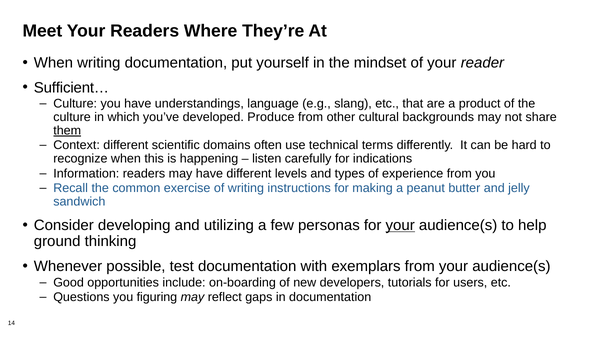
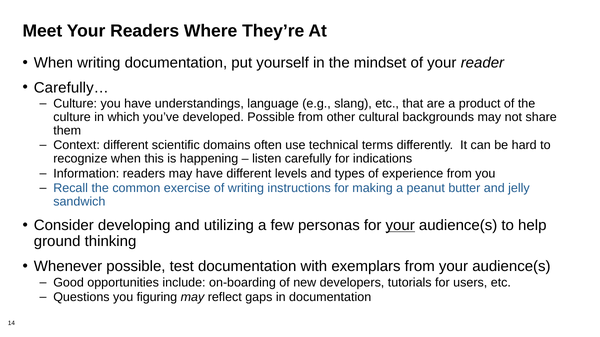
Sufficient…: Sufficient… -> Carefully…
developed Produce: Produce -> Possible
them underline: present -> none
